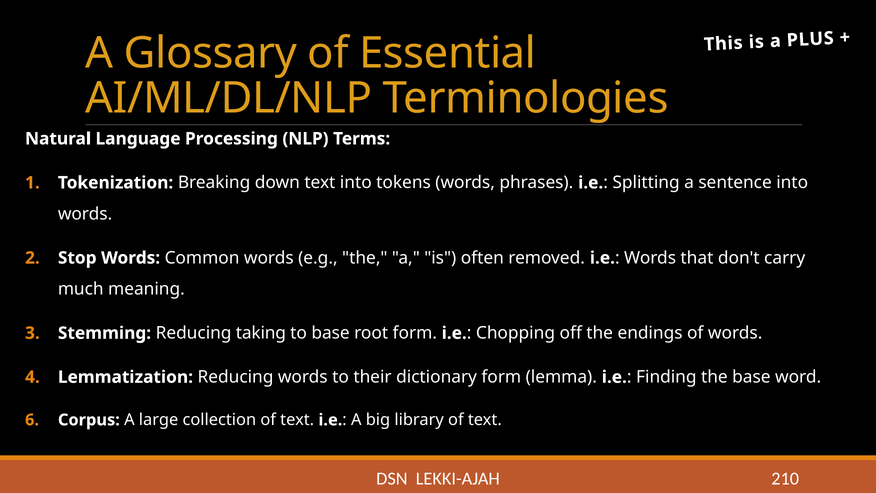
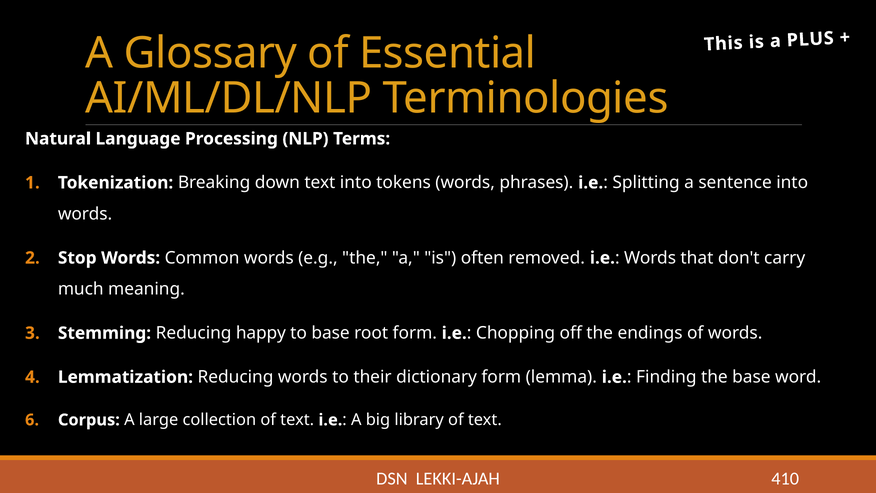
taking: taking -> happy
210: 210 -> 410
